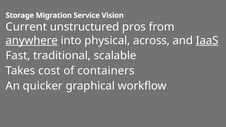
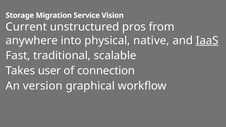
anywhere underline: present -> none
across: across -> native
cost: cost -> user
containers: containers -> connection
quicker: quicker -> version
